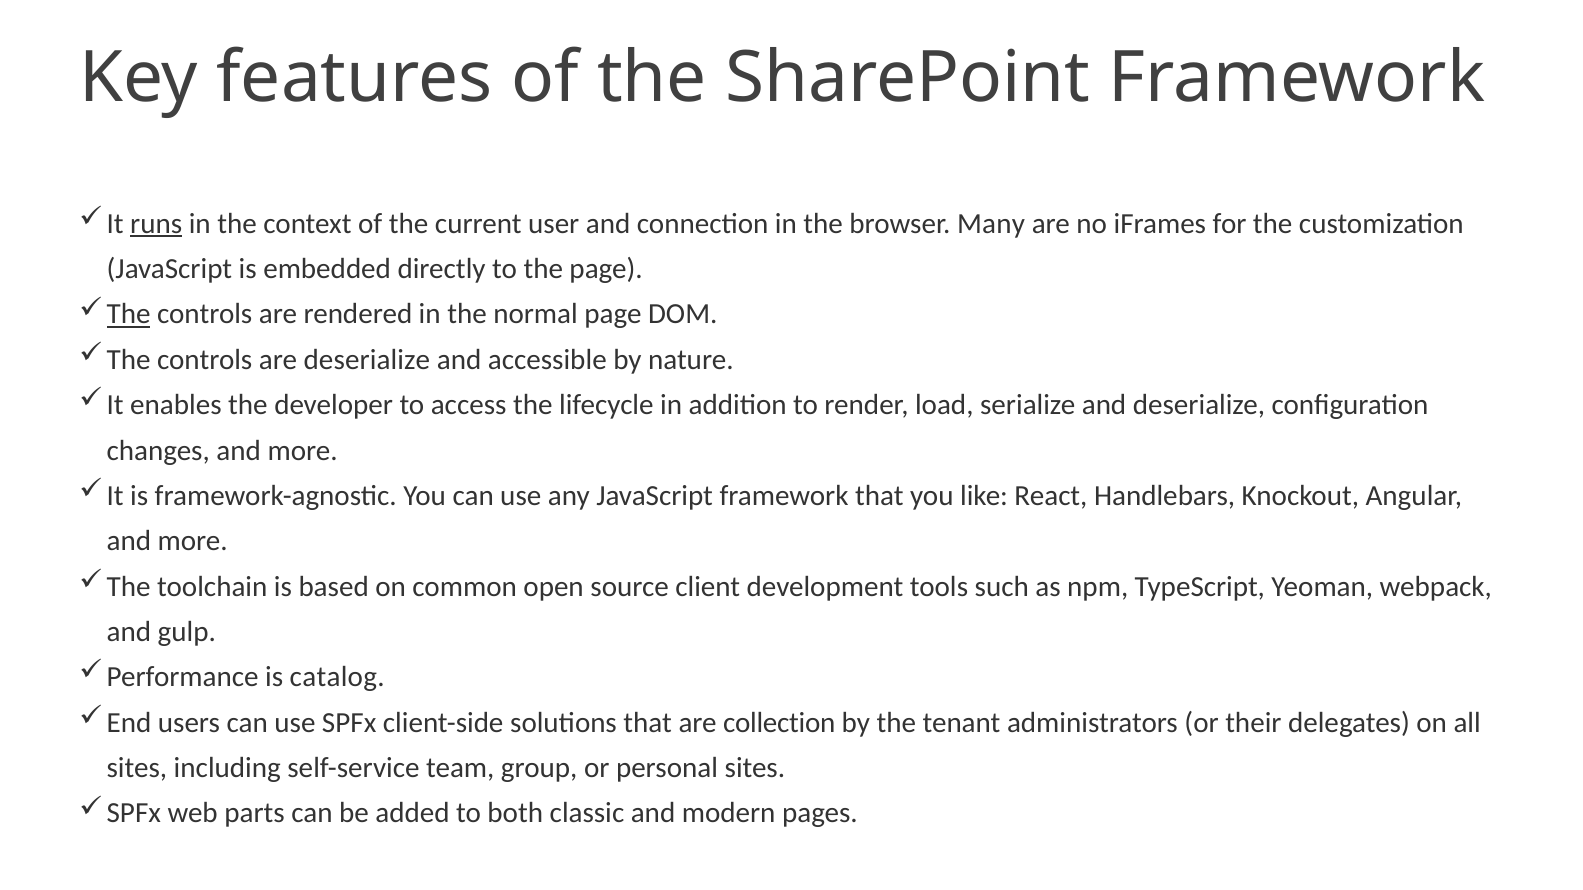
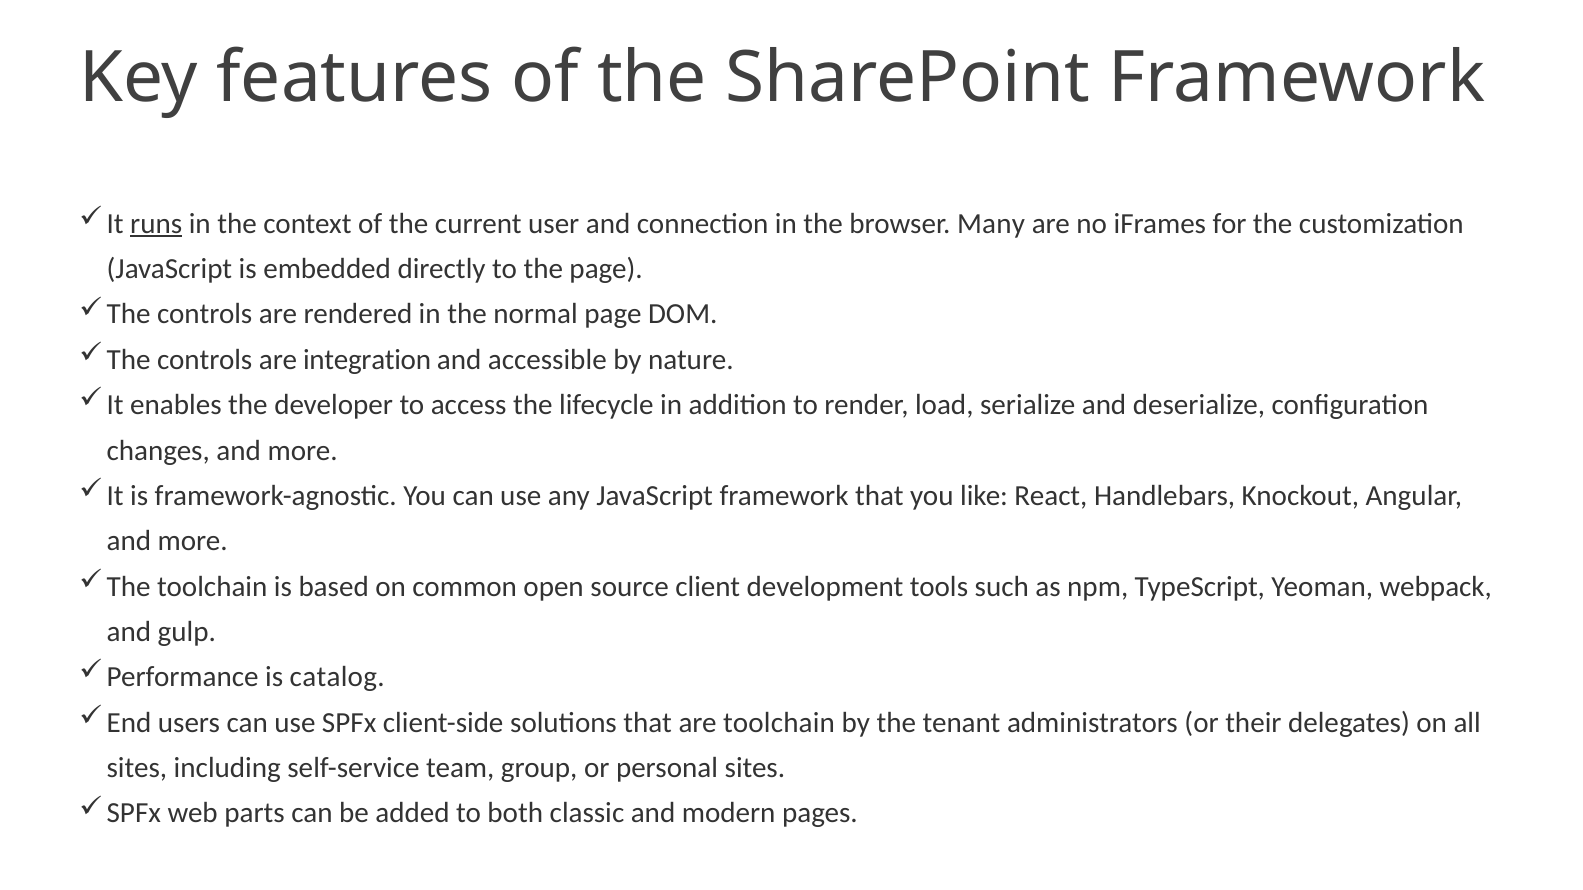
The at (129, 314) underline: present -> none
are deserialize: deserialize -> integration
are collection: collection -> toolchain
